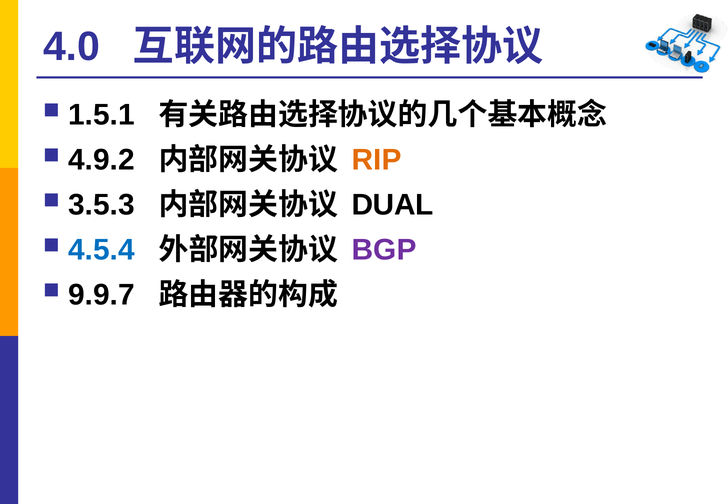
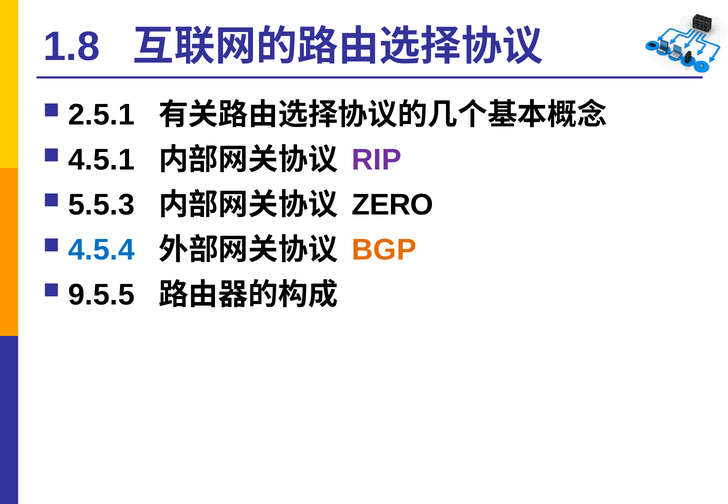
4.0: 4.0 -> 1.8
1.5.1: 1.5.1 -> 2.5.1
4.9.2: 4.9.2 -> 4.5.1
RIP colour: orange -> purple
3.5.3: 3.5.3 -> 5.5.3
DUAL: DUAL -> ZERO
BGP colour: purple -> orange
9.9.7: 9.9.7 -> 9.5.5
